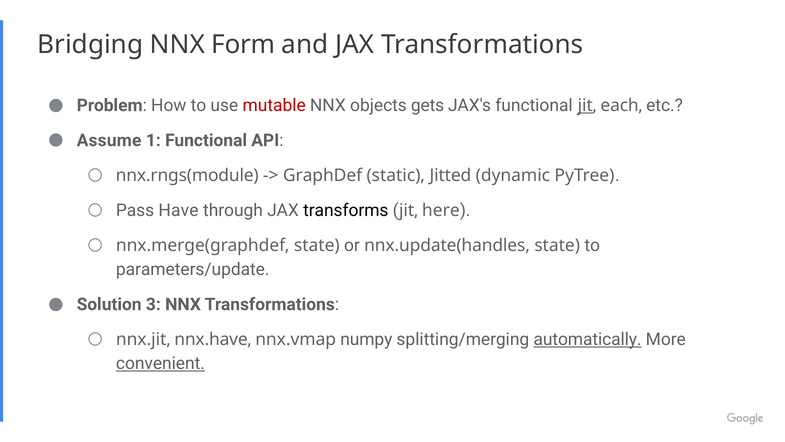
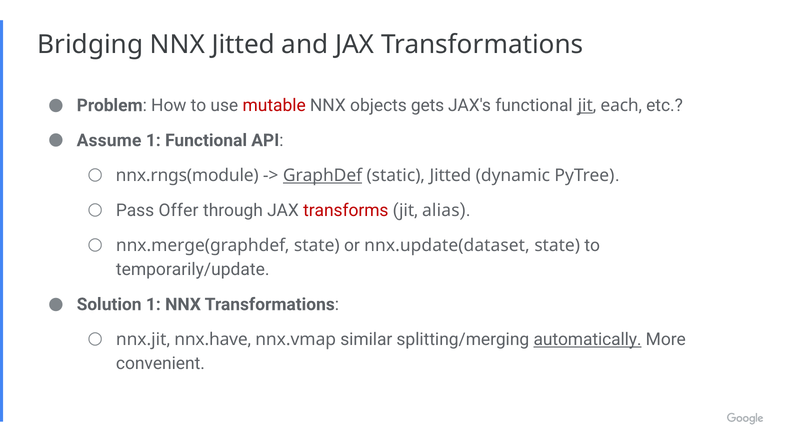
NNX Form: Form -> Jitted
GraphDef underline: none -> present
Have: Have -> Offer
transforms colour: black -> red
here: here -> alias
nnx.update(handles: nnx.update(handles -> nnx.update(dataset
parameters/update: parameters/update -> temporarily/update
Solution 3: 3 -> 1
numpy: numpy -> similar
convenient underline: present -> none
